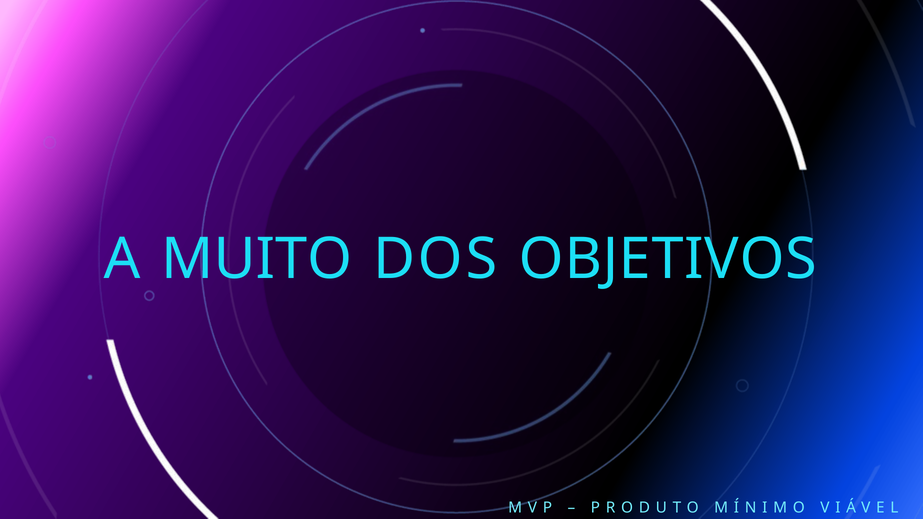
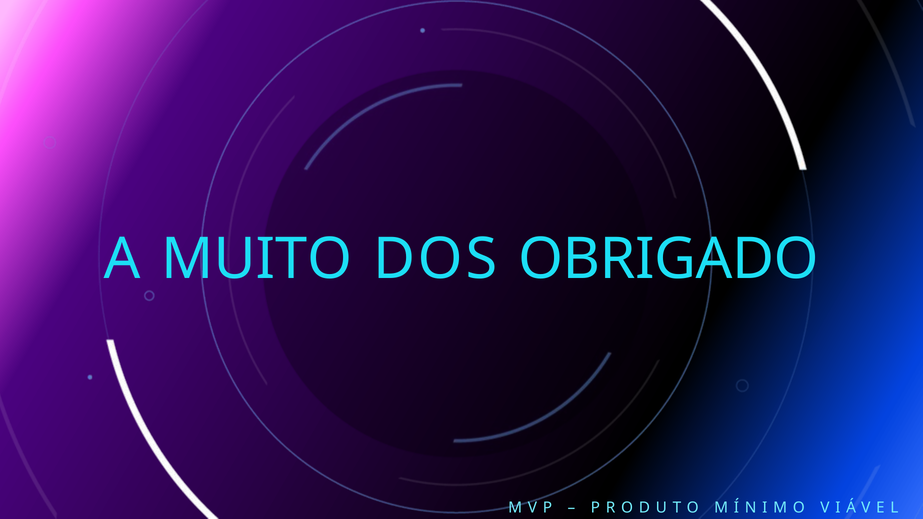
OBJETIVOS: OBJETIVOS -> OBRIGADO
